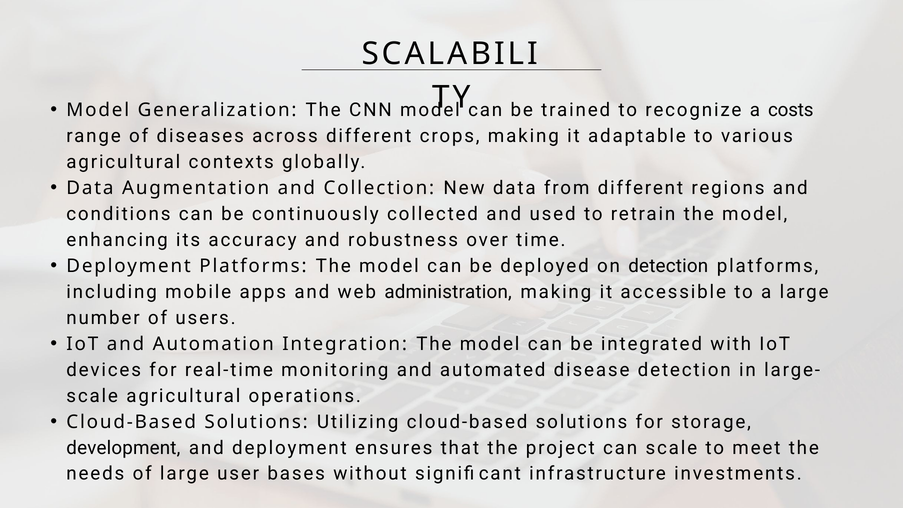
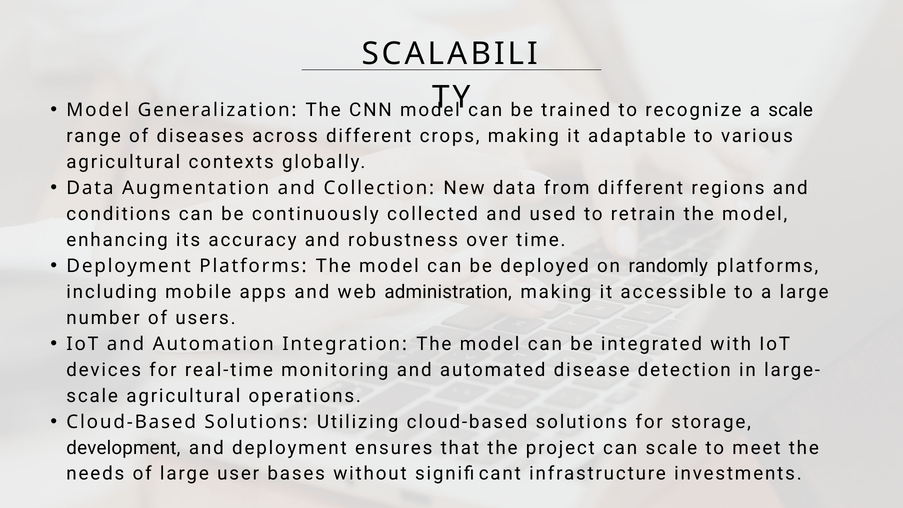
a costs: costs -> scale
on detection: detection -> randomly
